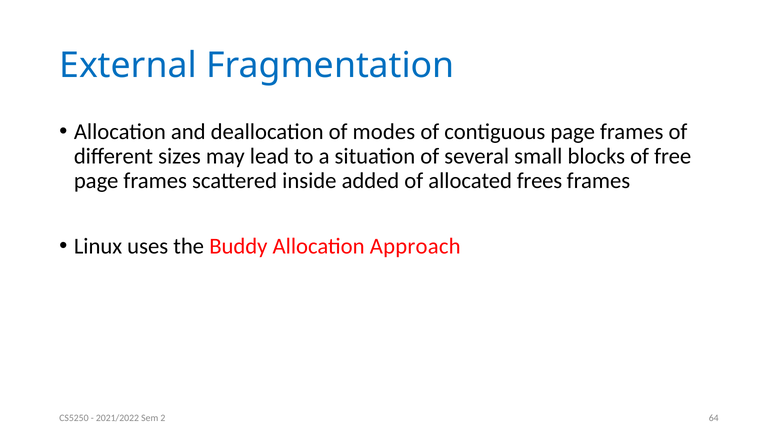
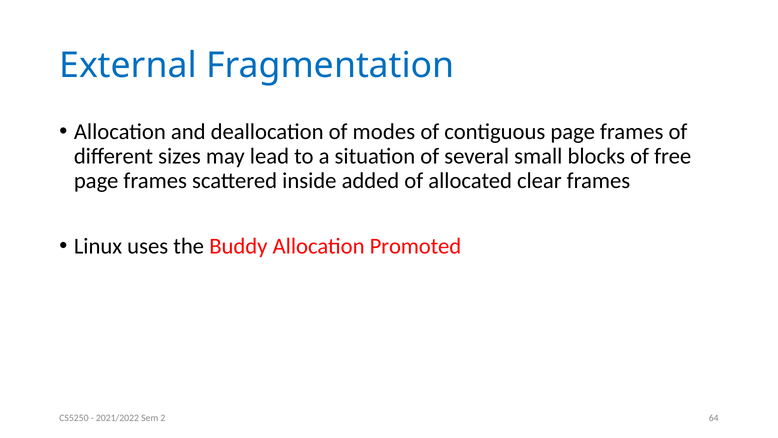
frees: frees -> clear
Approach: Approach -> Promoted
